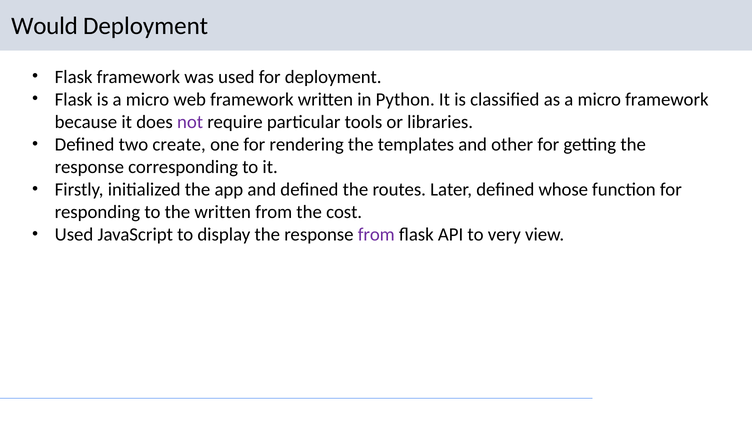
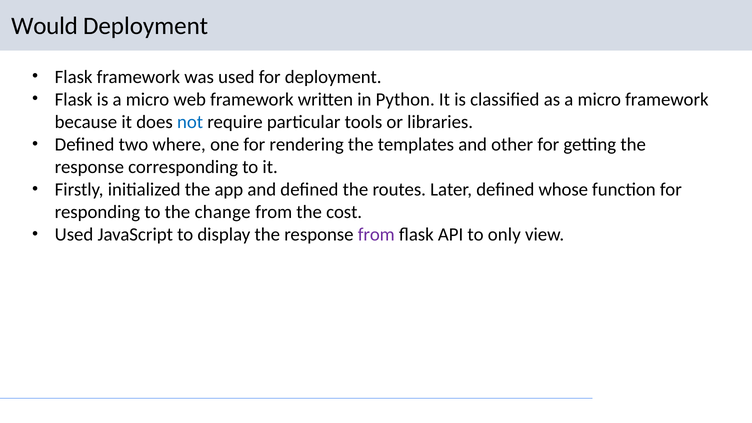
not colour: purple -> blue
create: create -> where
the written: written -> change
very: very -> only
